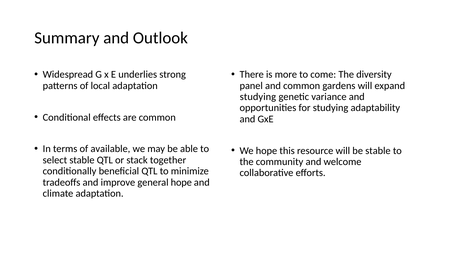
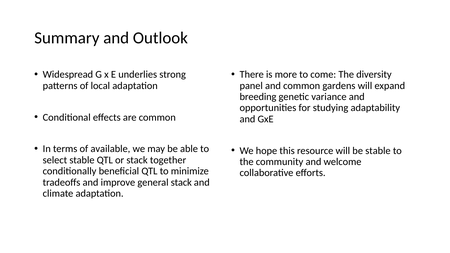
studying at (258, 97): studying -> breeding
general hope: hope -> stack
